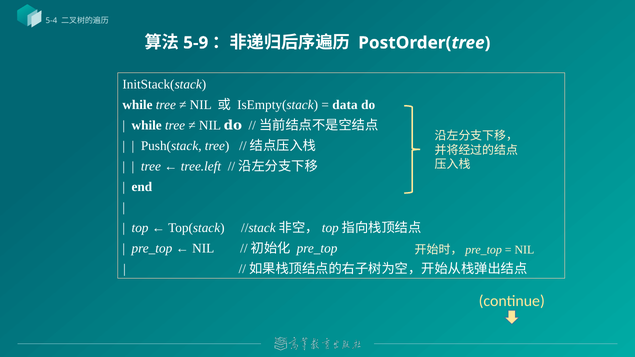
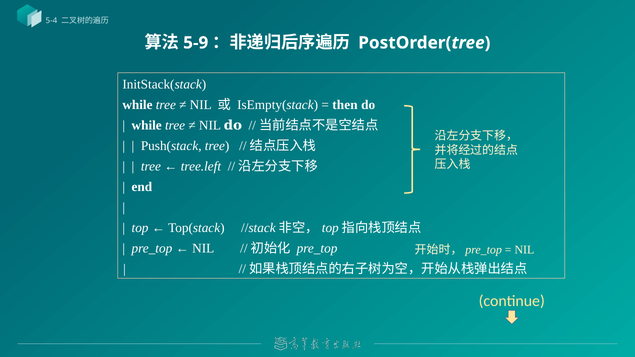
data: data -> then
